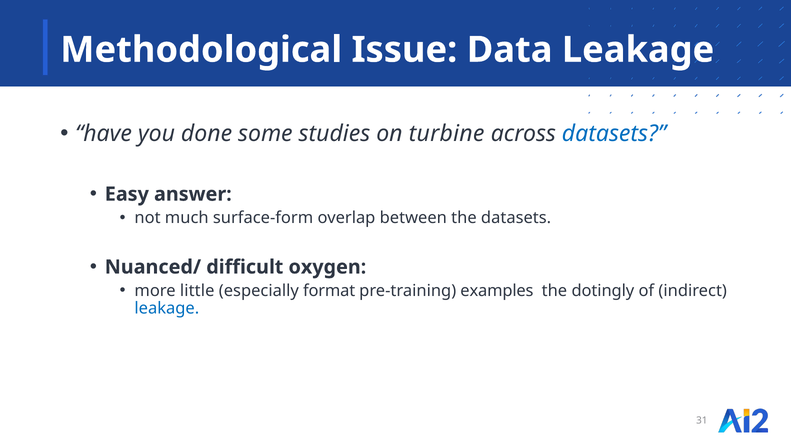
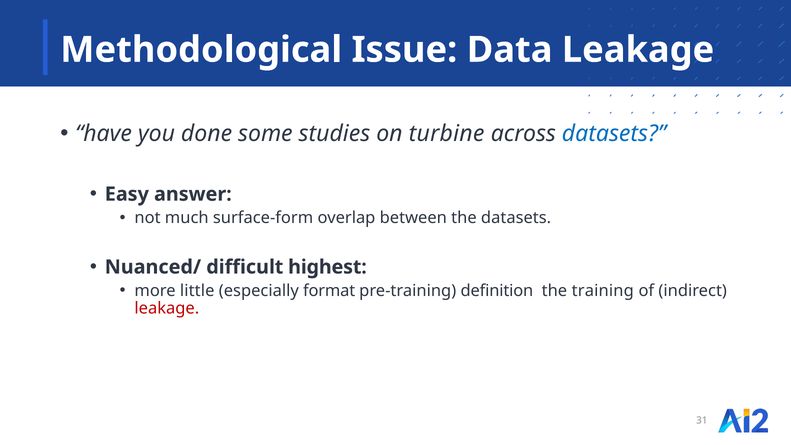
oxygen: oxygen -> highest
examples: examples -> definition
dotingly: dotingly -> training
leakage at (167, 308) colour: blue -> red
